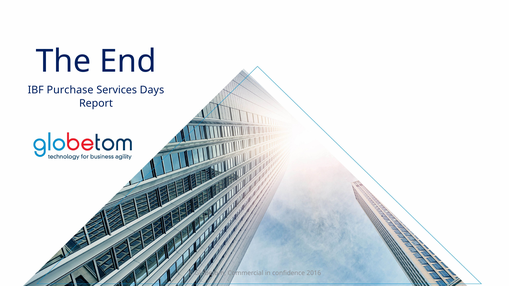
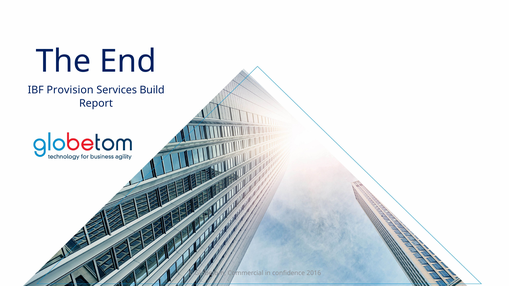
Purchase: Purchase -> Provision
Days: Days -> Build
